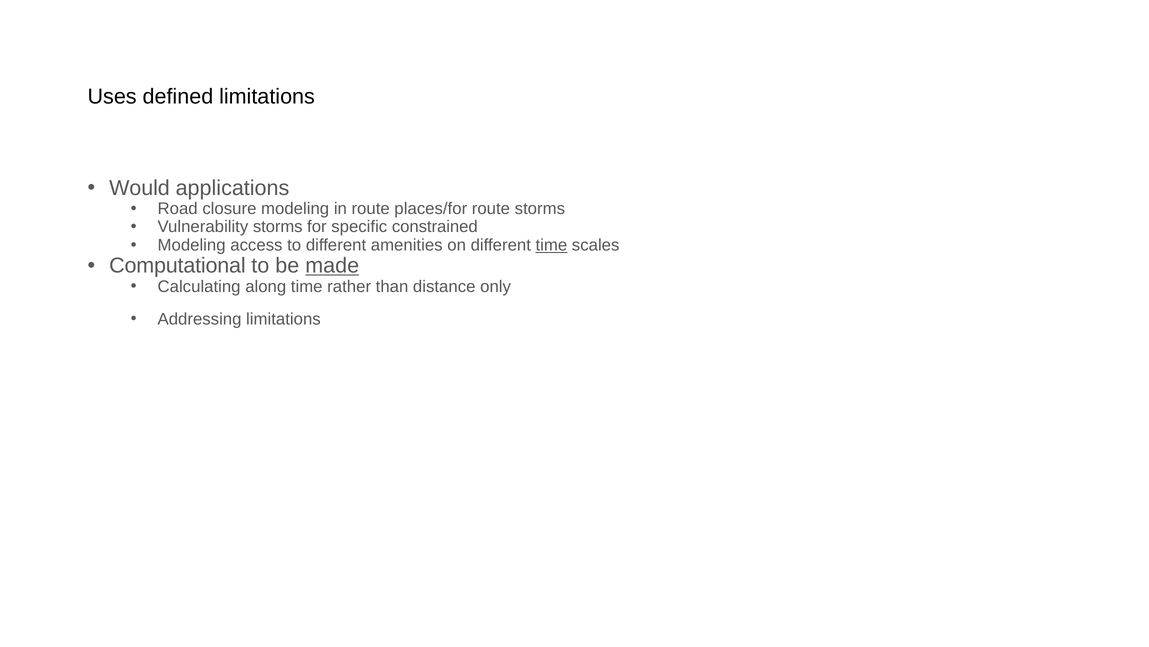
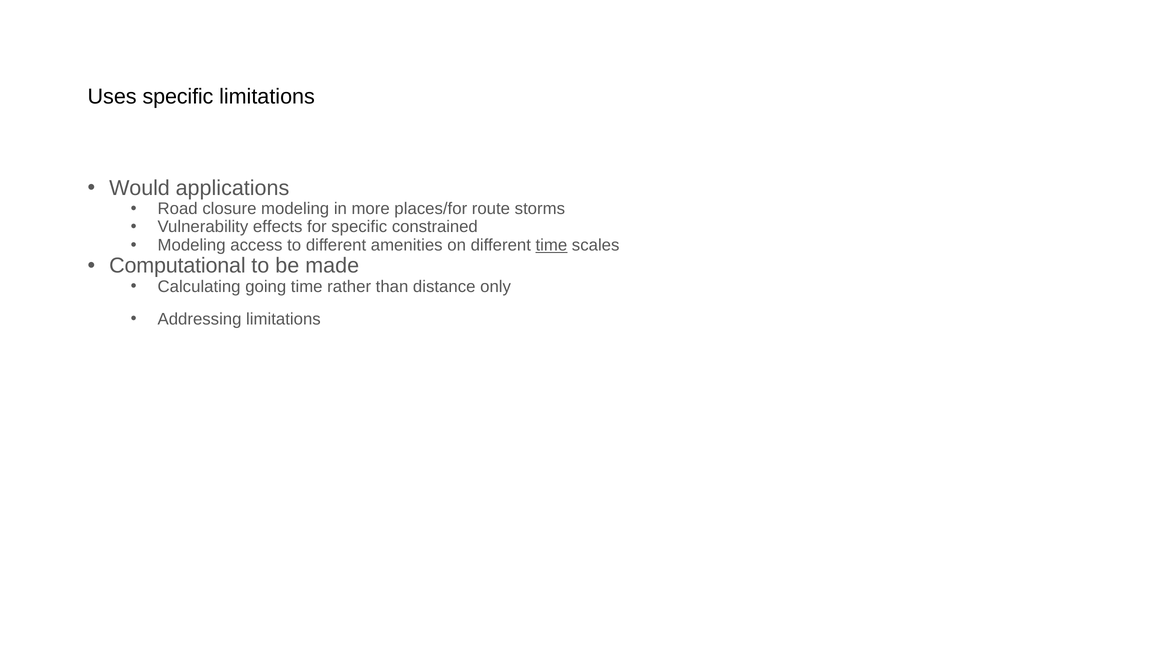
Uses defined: defined -> specific
in route: route -> more
Vulnerability storms: storms -> effects
made underline: present -> none
along: along -> going
